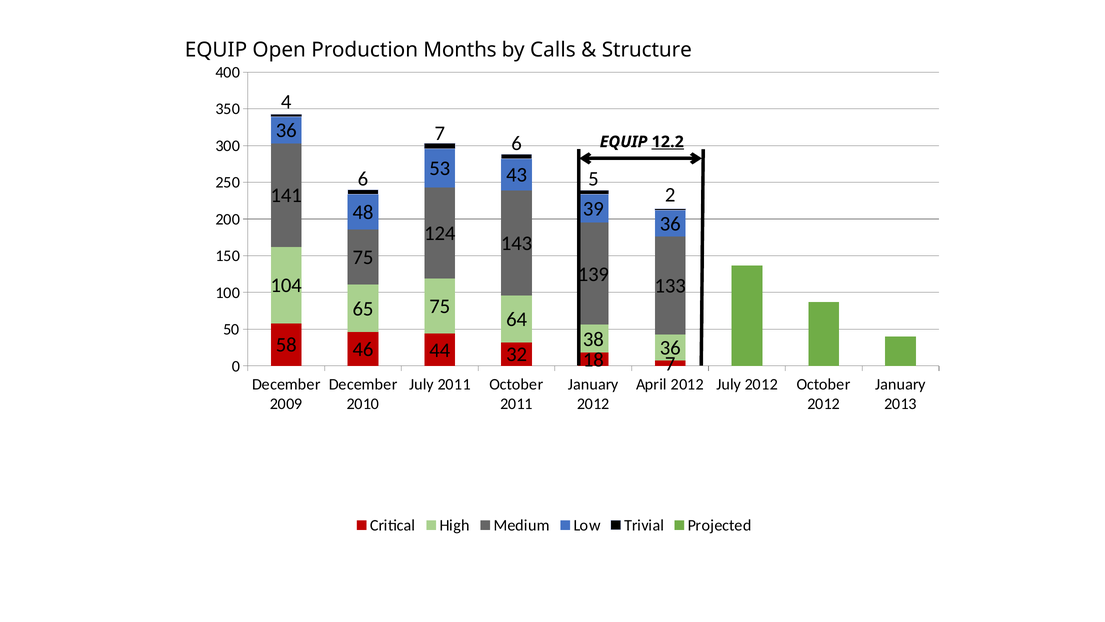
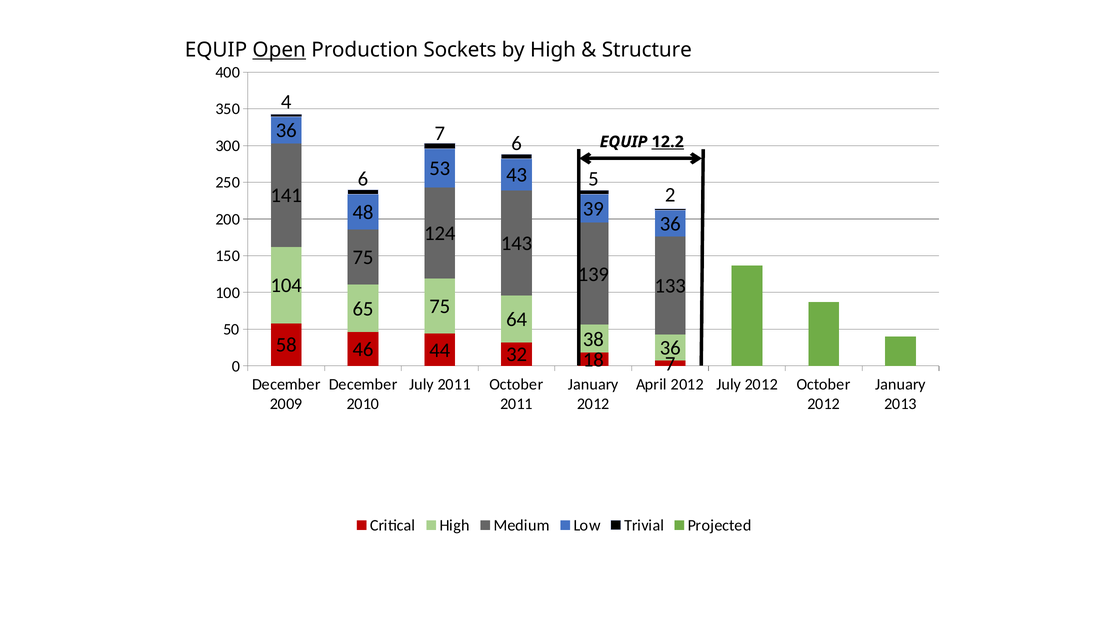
Open underline: none -> present
Months: Months -> Sockets
by Calls: Calls -> High
